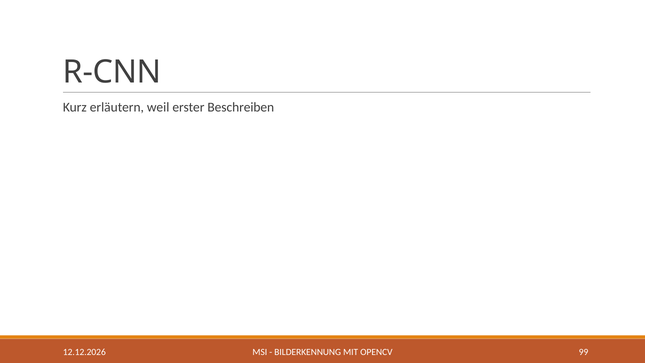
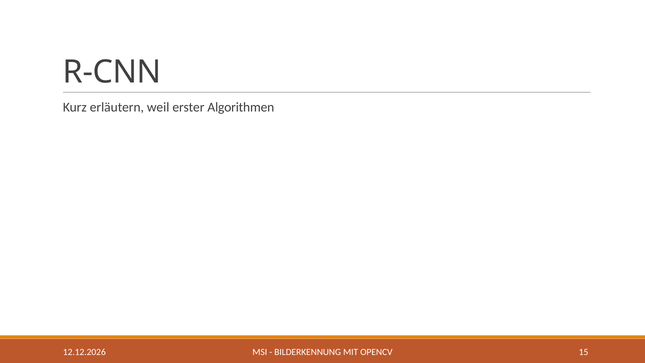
Beschreiben: Beschreiben -> Algorithmen
99: 99 -> 15
